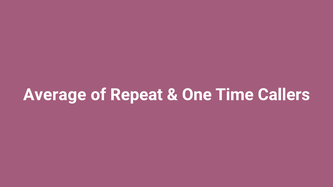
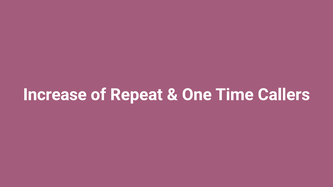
Average: Average -> Increase
